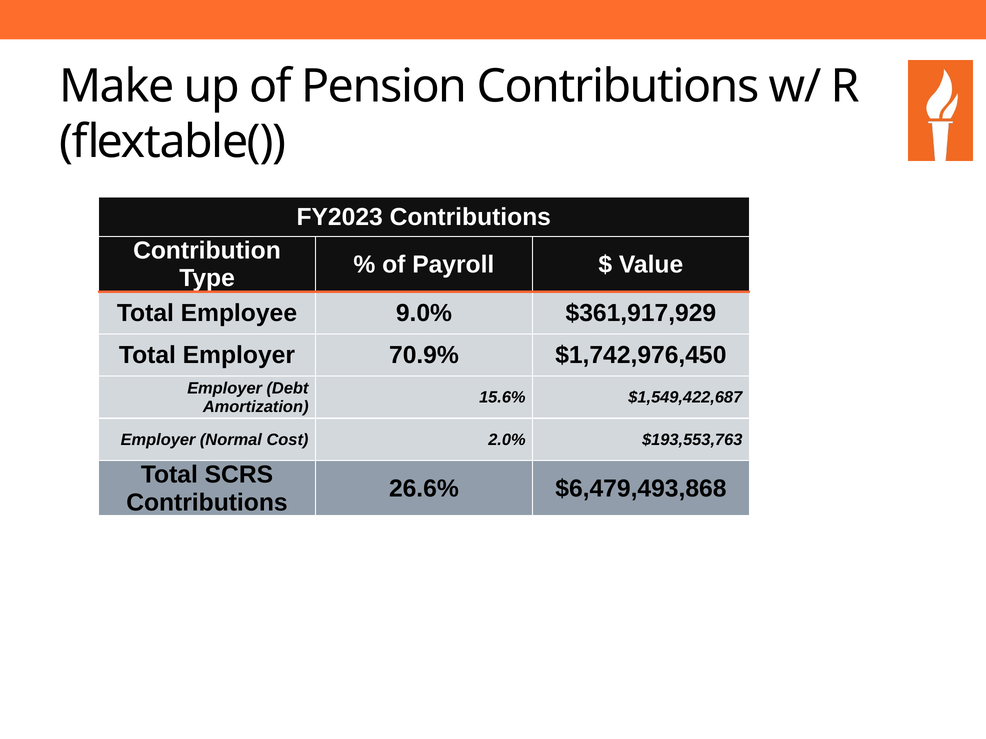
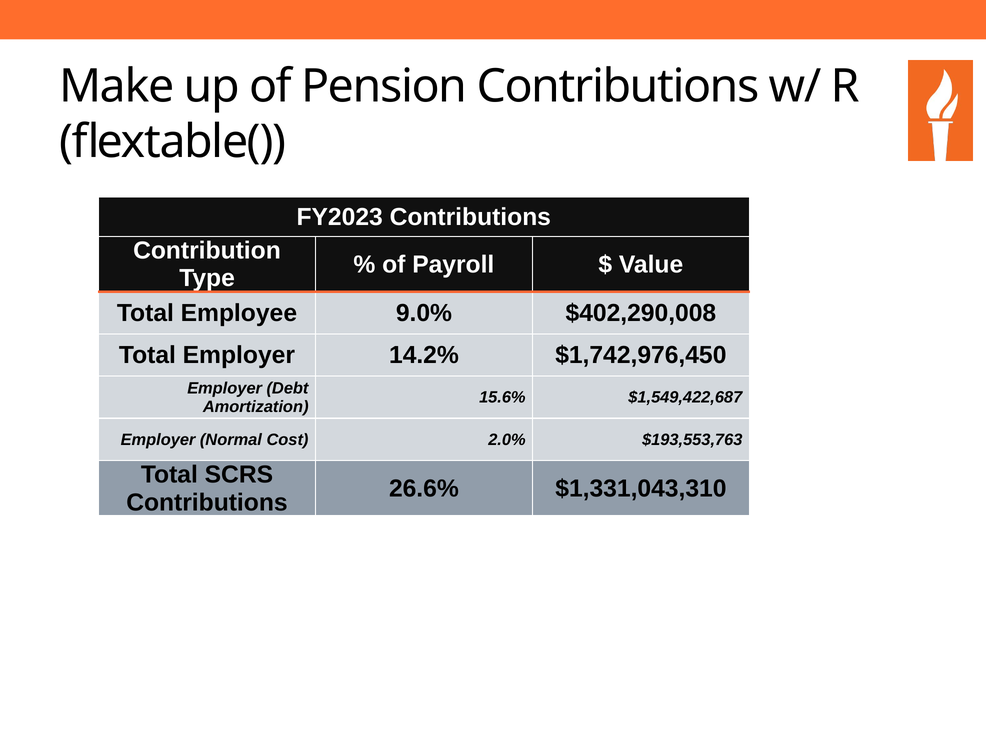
$361,917,929: $361,917,929 -> $402,290,008
70.9%: 70.9% -> 14.2%
$6,479,493,868: $6,479,493,868 -> $1,331,043,310
